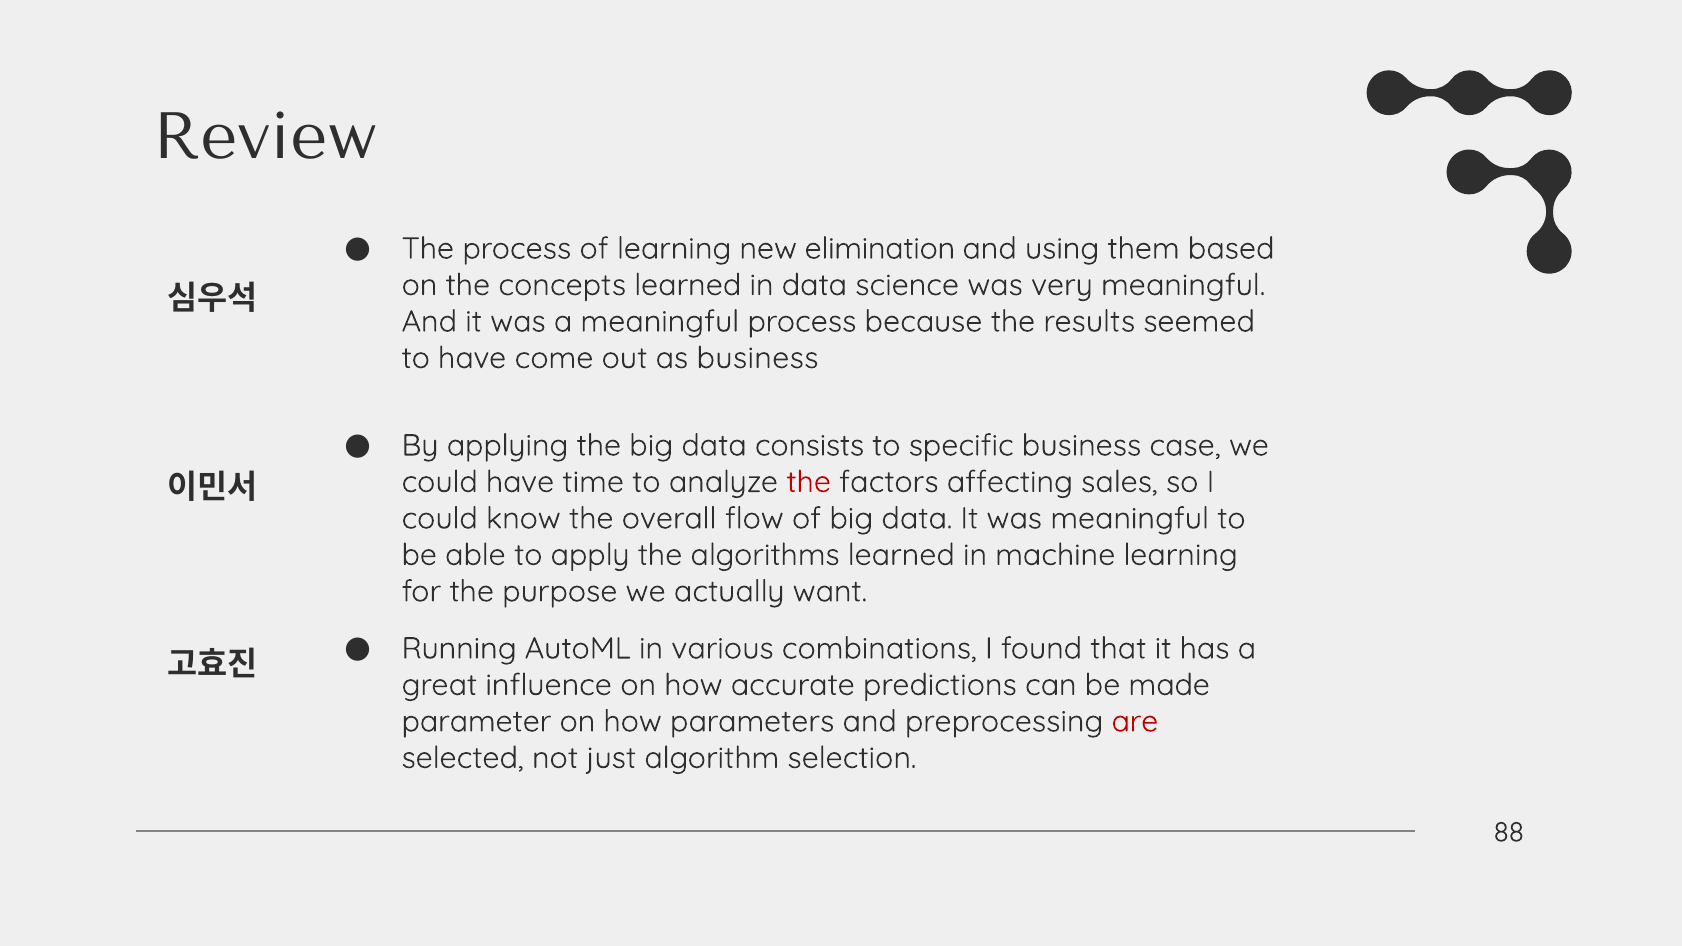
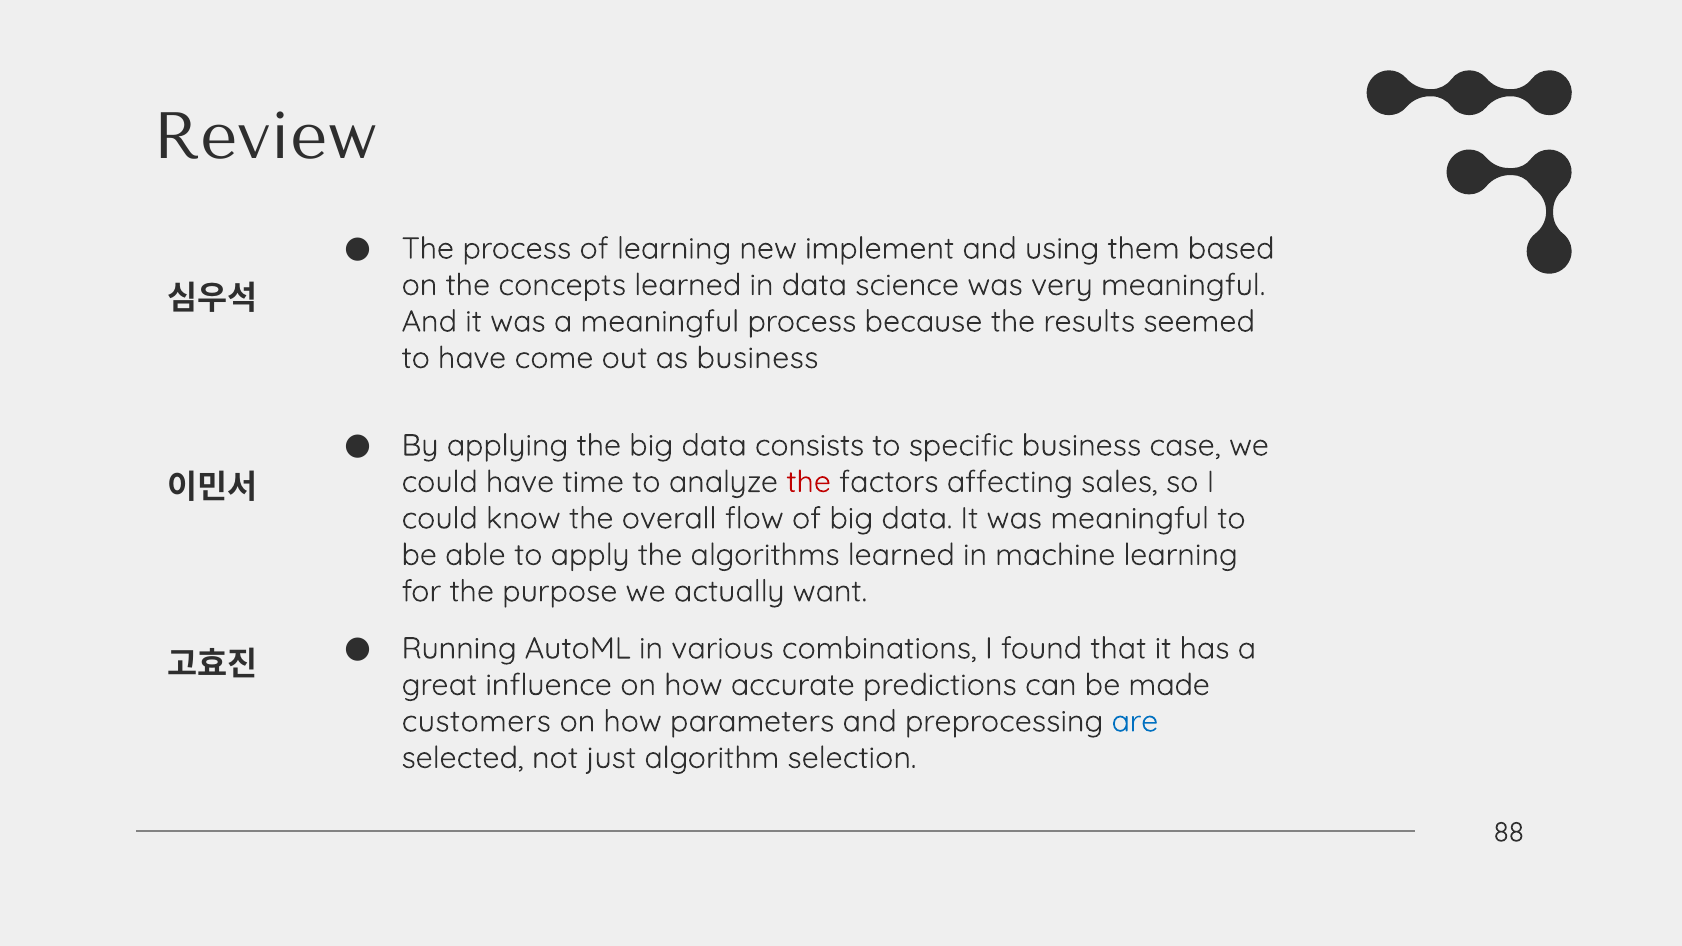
elimination: elimination -> implement
parameter: parameter -> customers
are colour: red -> blue
